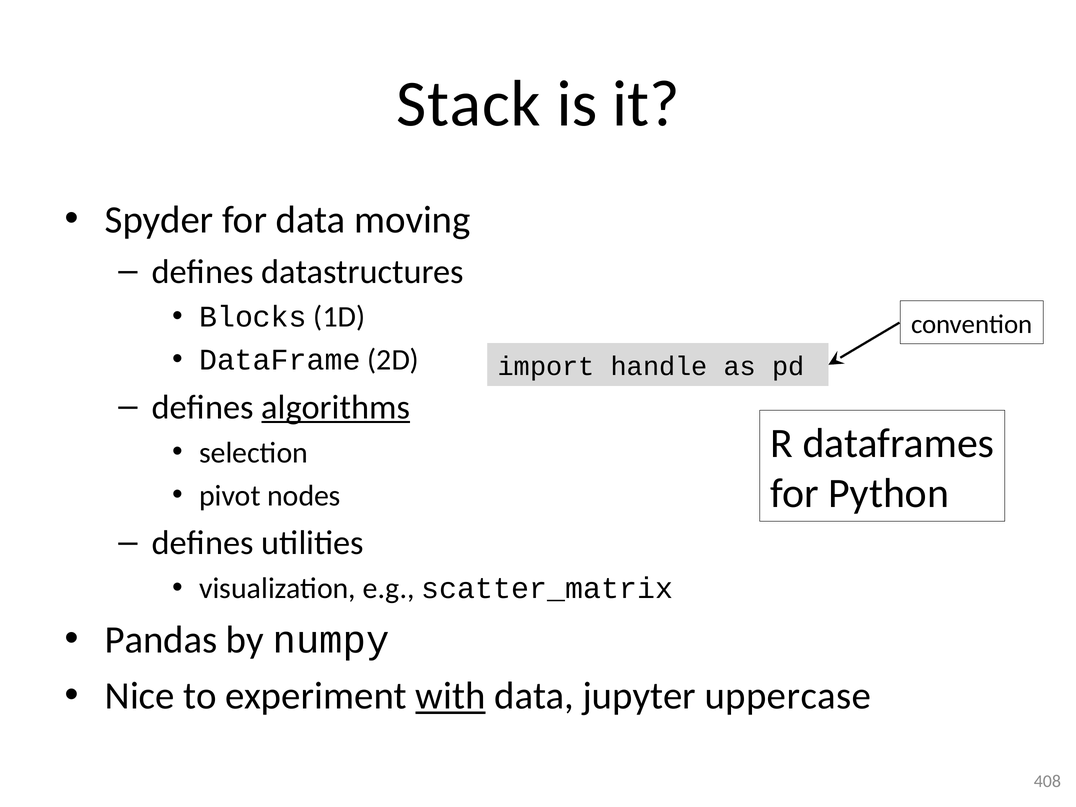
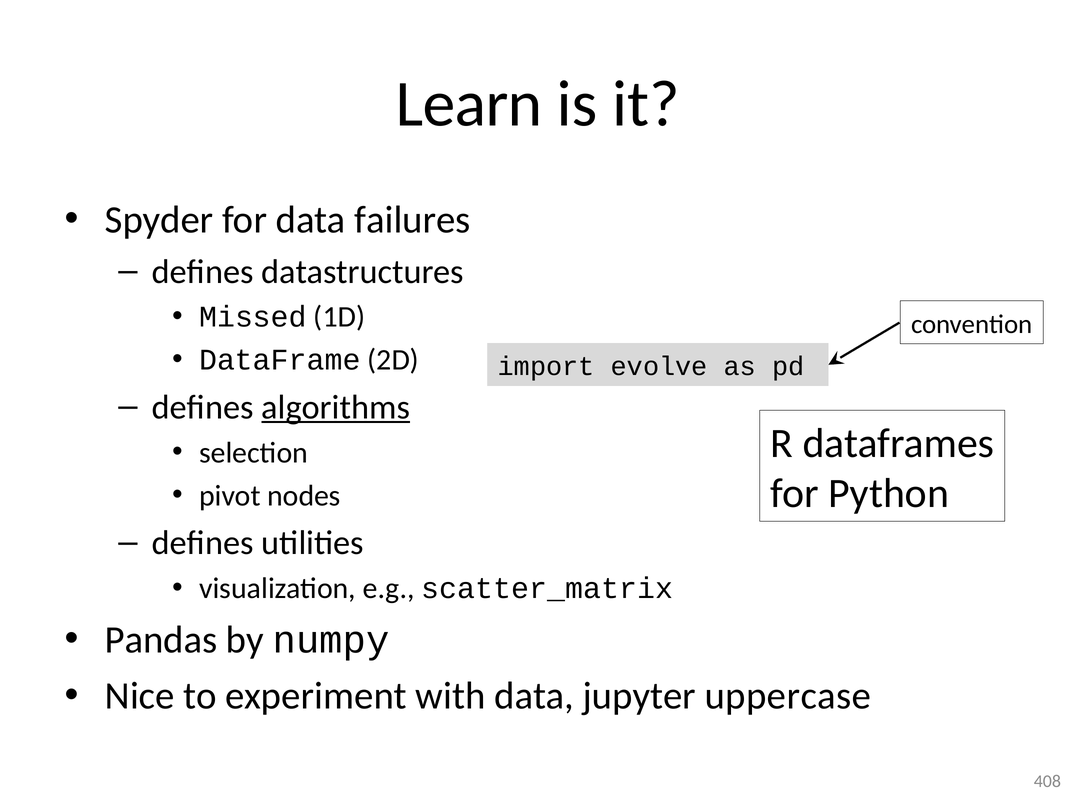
Stack: Stack -> Learn
moving: moving -> failures
Blocks: Blocks -> Missed
handle: handle -> evolve
with underline: present -> none
